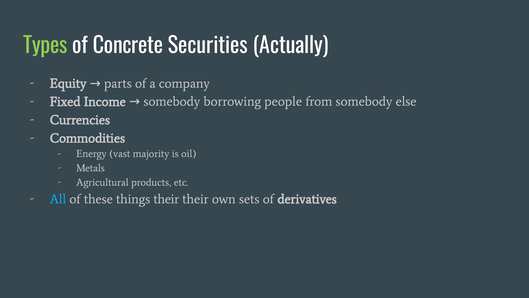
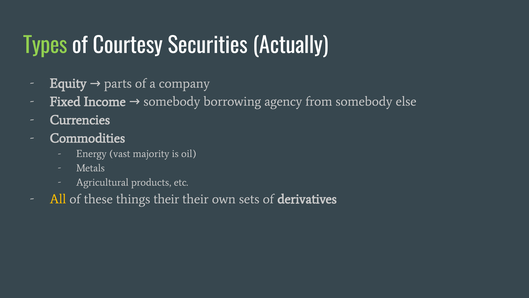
Concrete: Concrete -> Courtesy
people: people -> agency
All colour: light blue -> yellow
